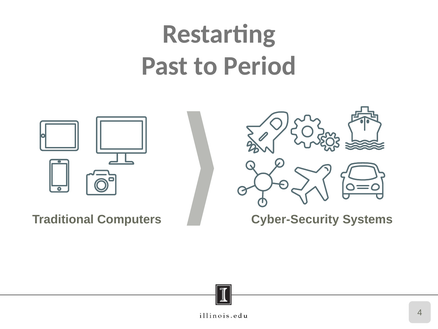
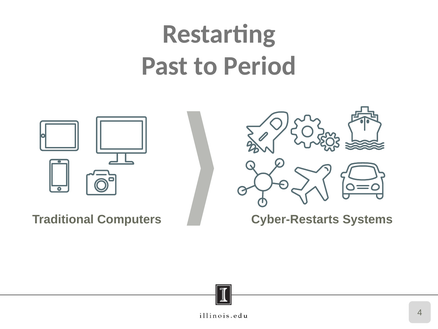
Cyber-Security: Cyber-Security -> Cyber-Restarts
